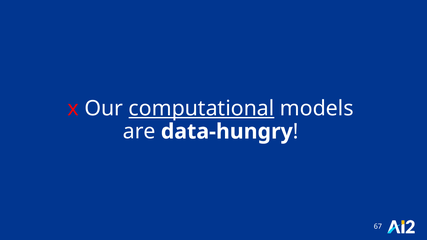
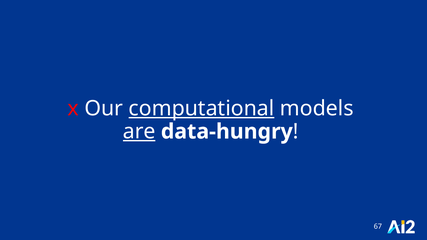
are underline: none -> present
